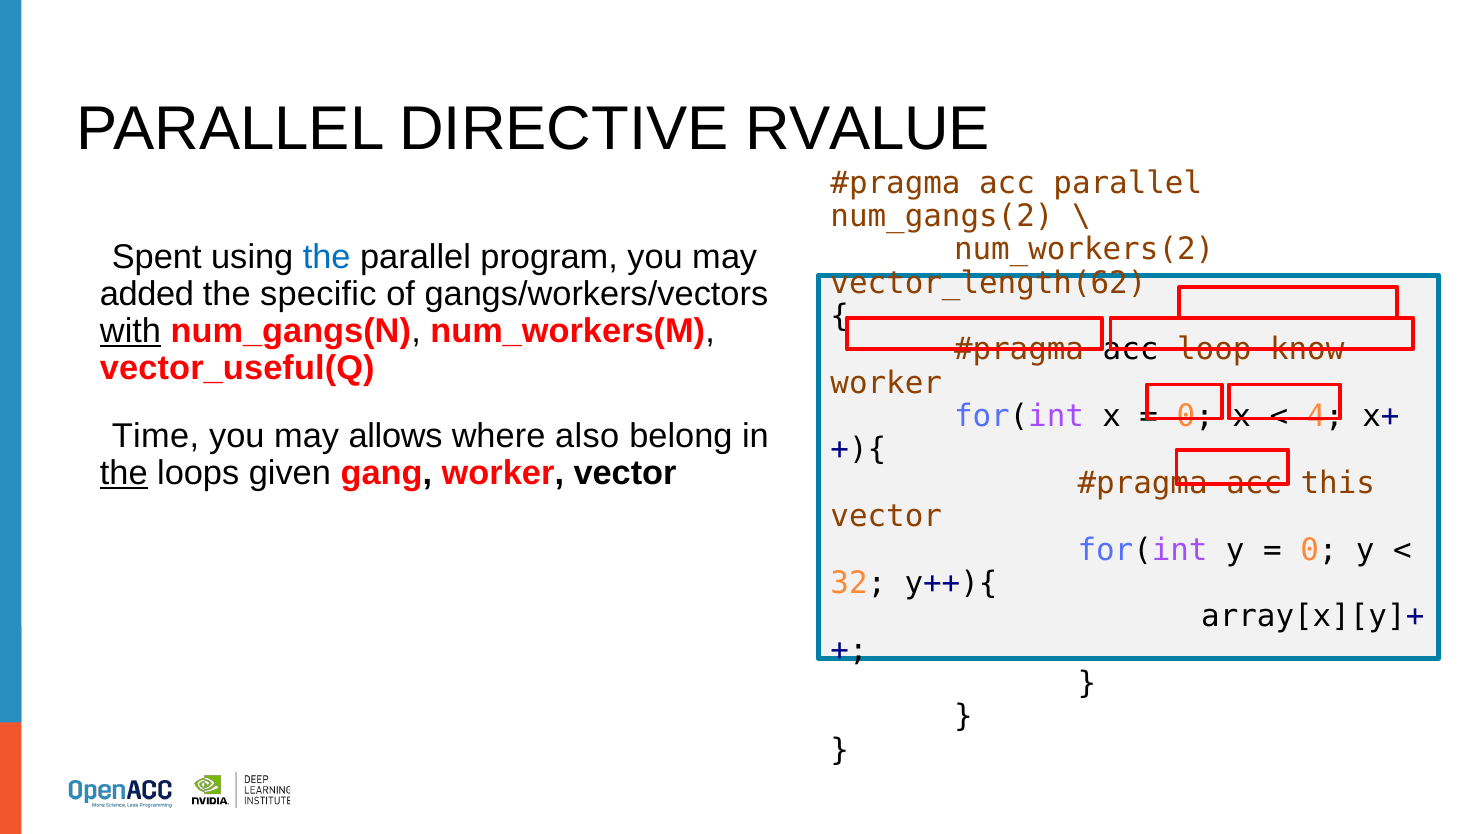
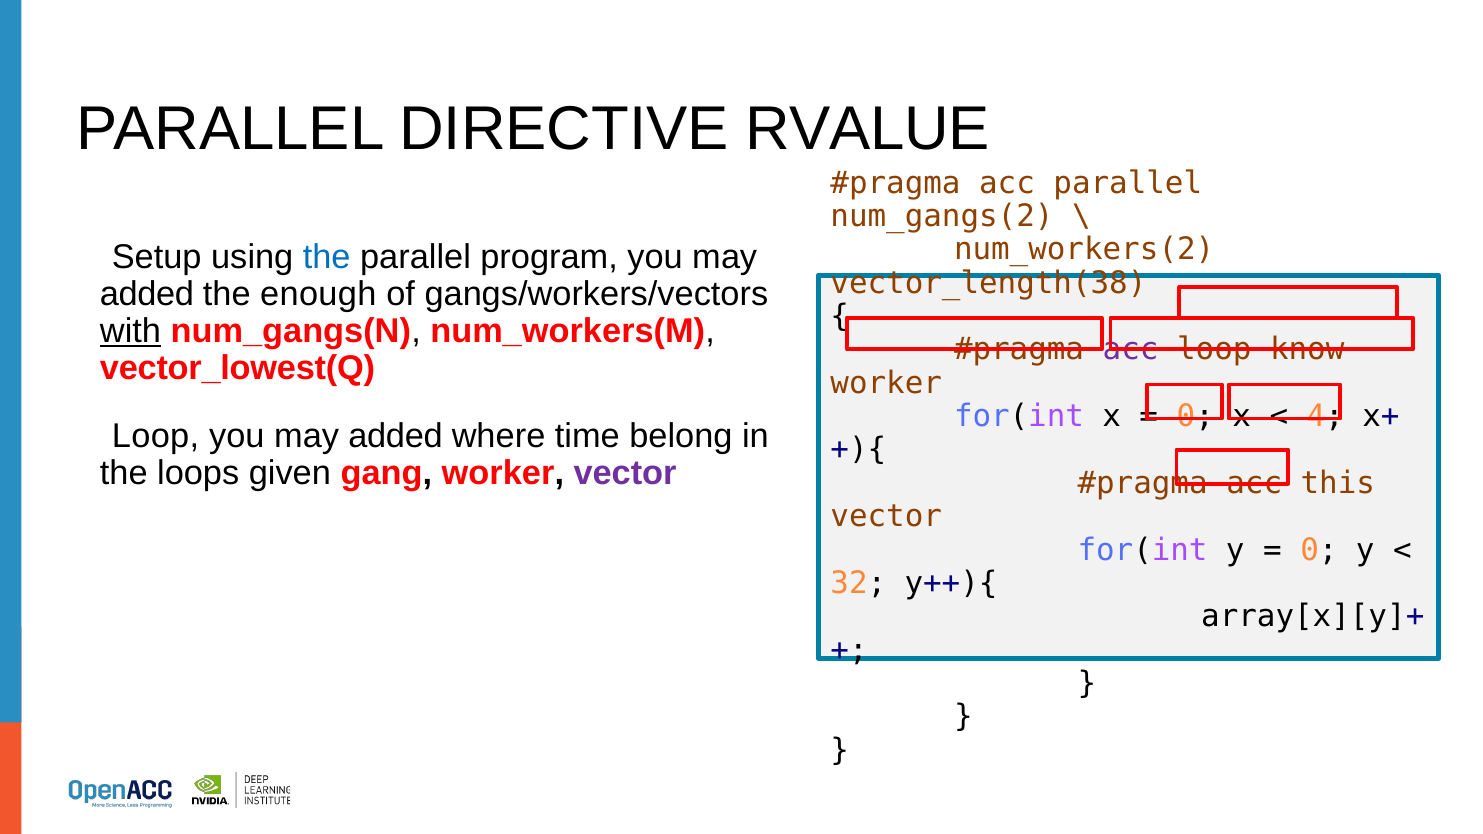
Spent: Spent -> Setup
vector_length(62: vector_length(62 -> vector_length(38
specific: specific -> enough
acc at (1131, 350) colour: black -> purple
vector_useful(Q: vector_useful(Q -> vector_lowest(Q
Time at (156, 436): Time -> Loop
allows at (396, 436): allows -> added
also: also -> time
the at (124, 473) underline: present -> none
vector at (625, 473) colour: black -> purple
